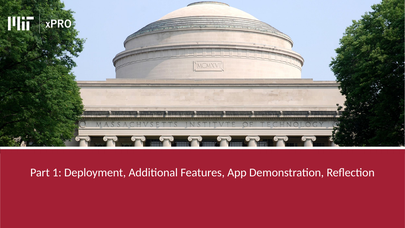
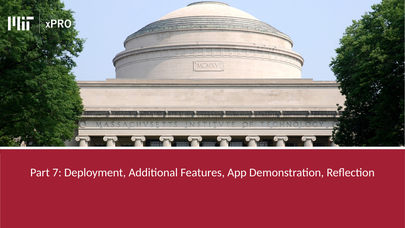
1: 1 -> 7
